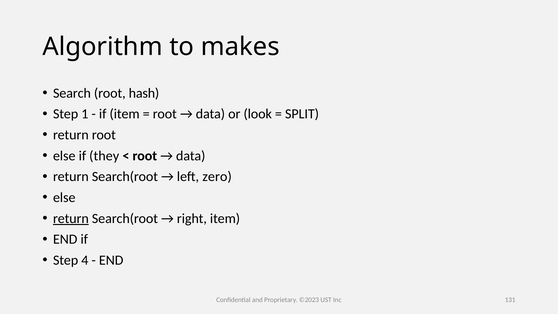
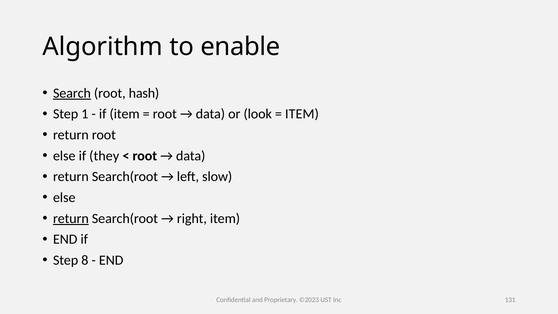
makes: makes -> enable
Search underline: none -> present
SPLIT at (302, 114): SPLIT -> ITEM
zero: zero -> slow
4: 4 -> 8
